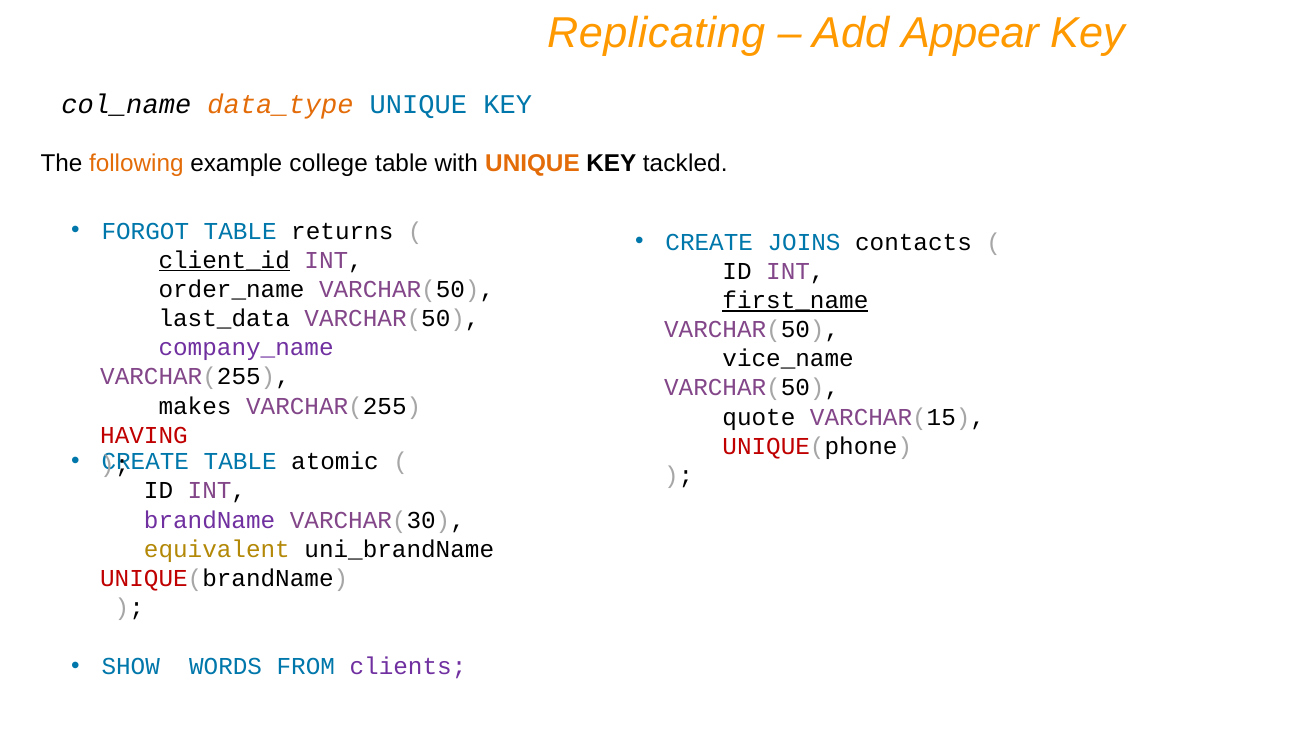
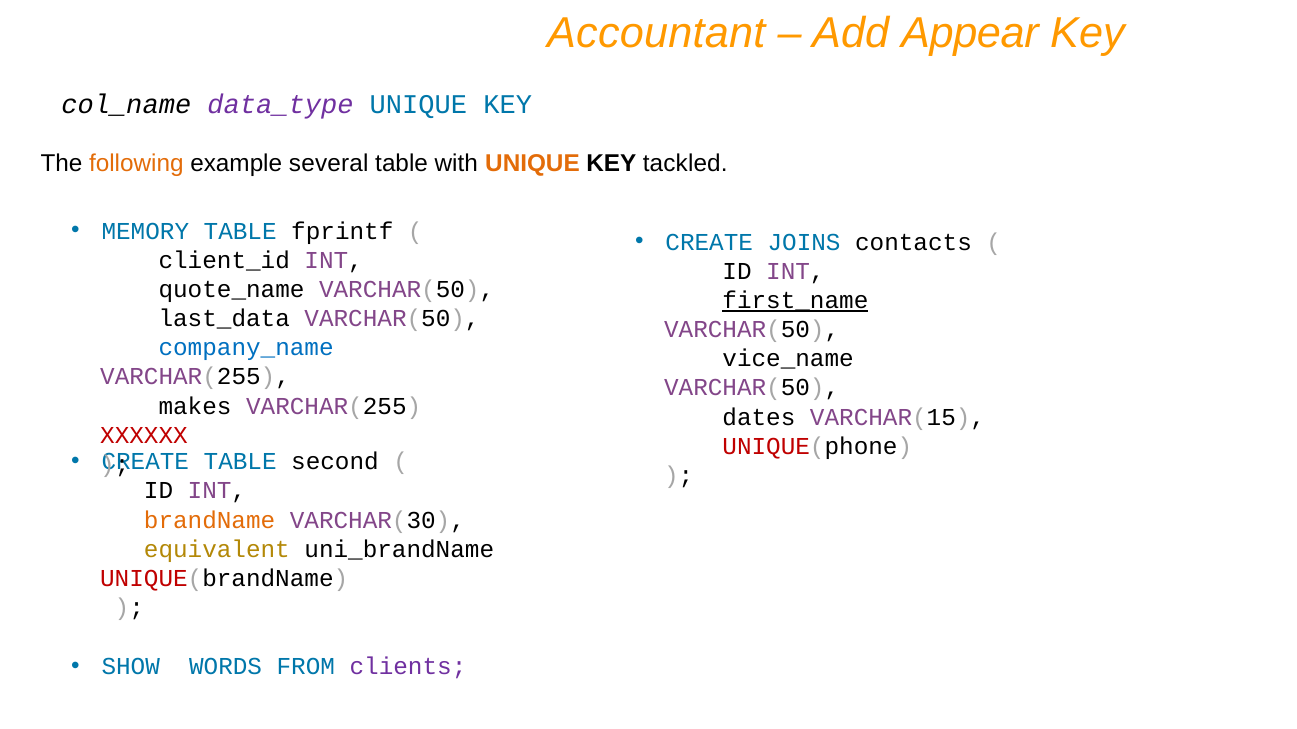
Replicating: Replicating -> Accountant
data_type colour: orange -> purple
college: college -> several
FORGOT: FORGOT -> MEMORY
returns: returns -> fprintf
client_id underline: present -> none
order_name: order_name -> quote_name
company_name colour: purple -> blue
quote: quote -> dates
HAVING: HAVING -> XXXXXX
atomic: atomic -> second
brandName colour: purple -> orange
